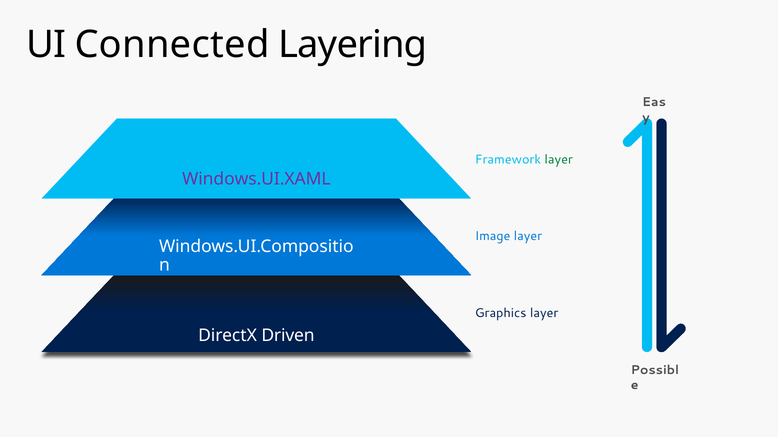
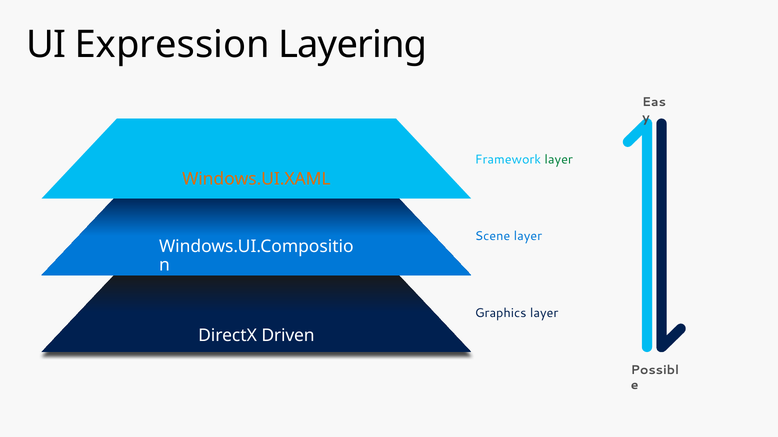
Connected: Connected -> Expression
Windows.UI.XAML colour: purple -> orange
Image: Image -> Scene
